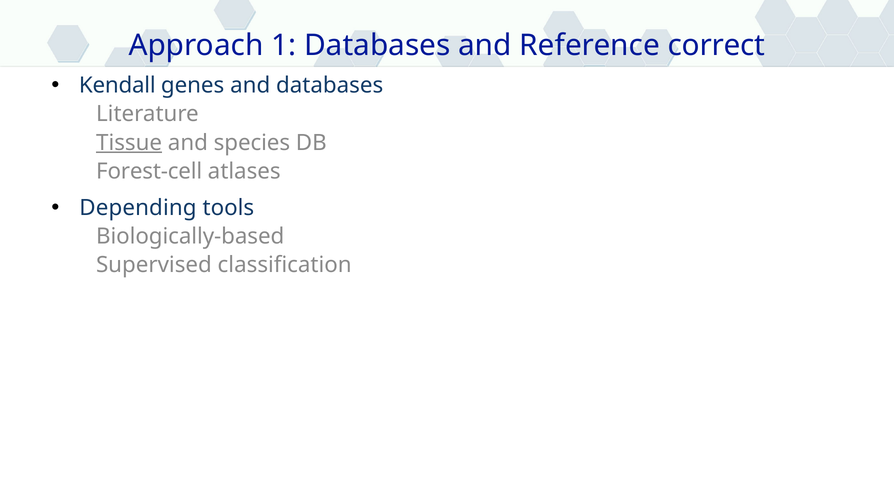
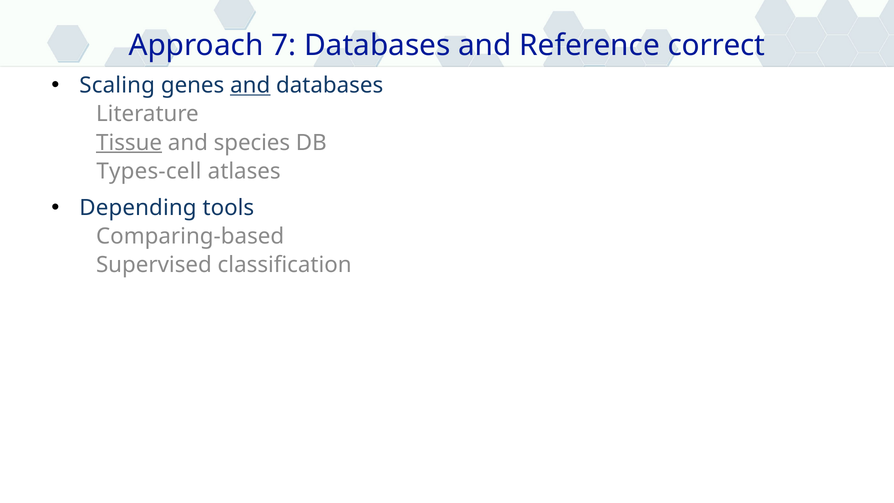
1: 1 -> 7
Kendall: Kendall -> Scaling
and at (250, 85) underline: none -> present
Forest-cell: Forest-cell -> Types-cell
Biologically-based: Biologically-based -> Comparing-based
